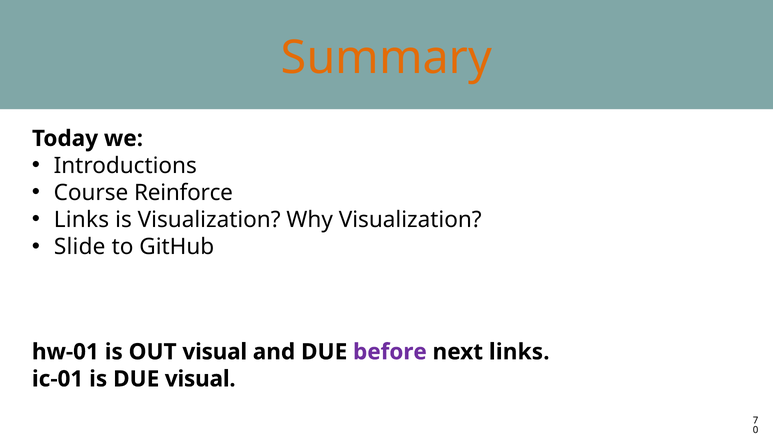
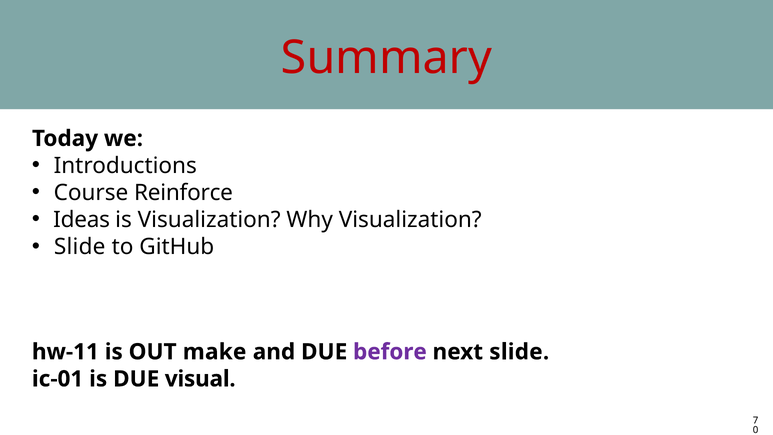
Summary colour: orange -> red
Links at (81, 220): Links -> Ideas
hw-01: hw-01 -> hw-11
OUT visual: visual -> make
next links: links -> slide
